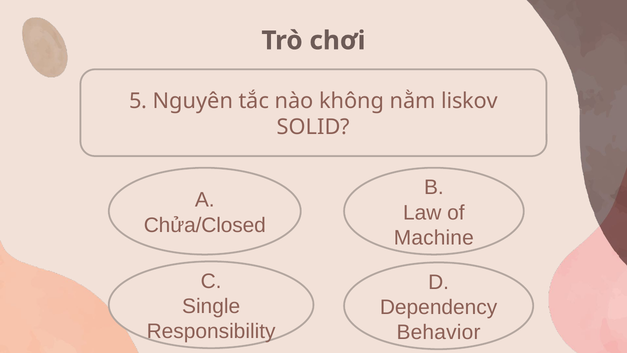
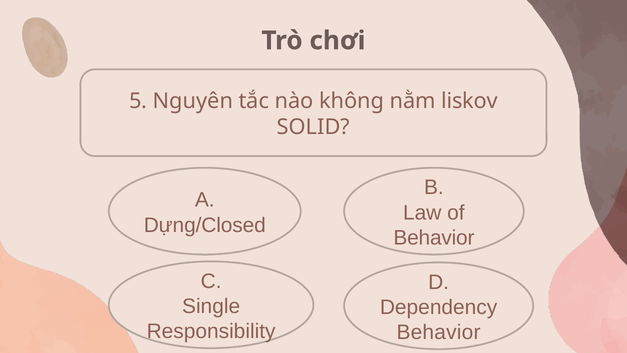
Chửa/Closed: Chửa/Closed -> Dựng/Closed
Machine at (434, 238): Machine -> Behavior
